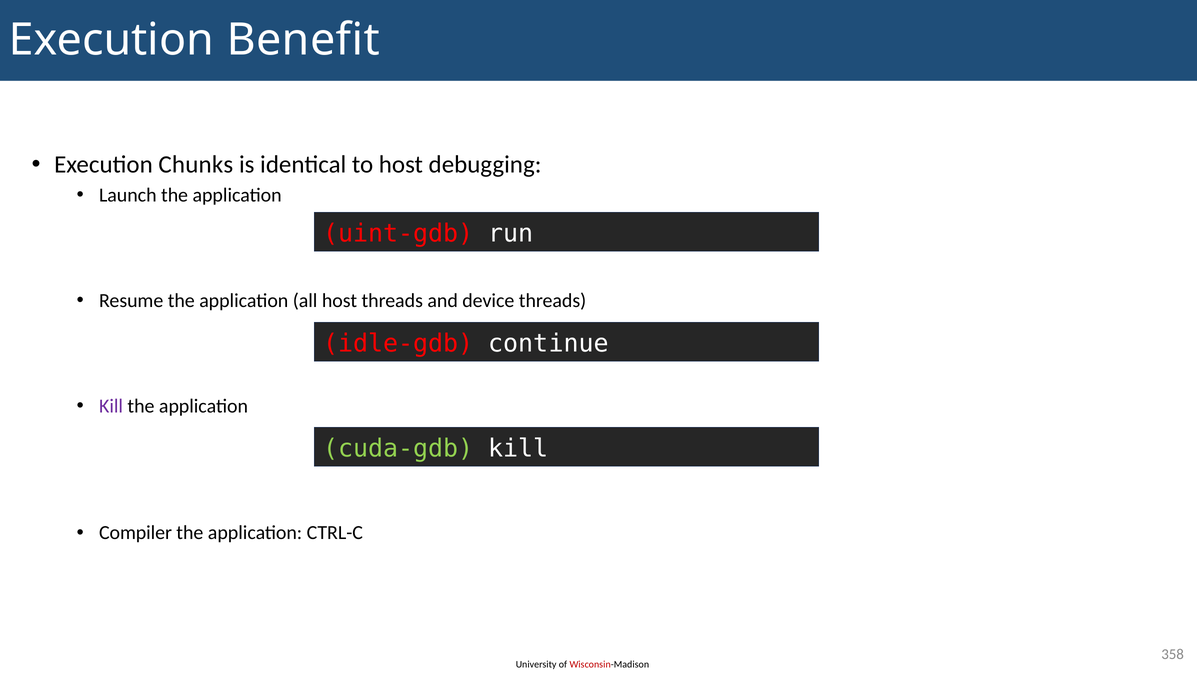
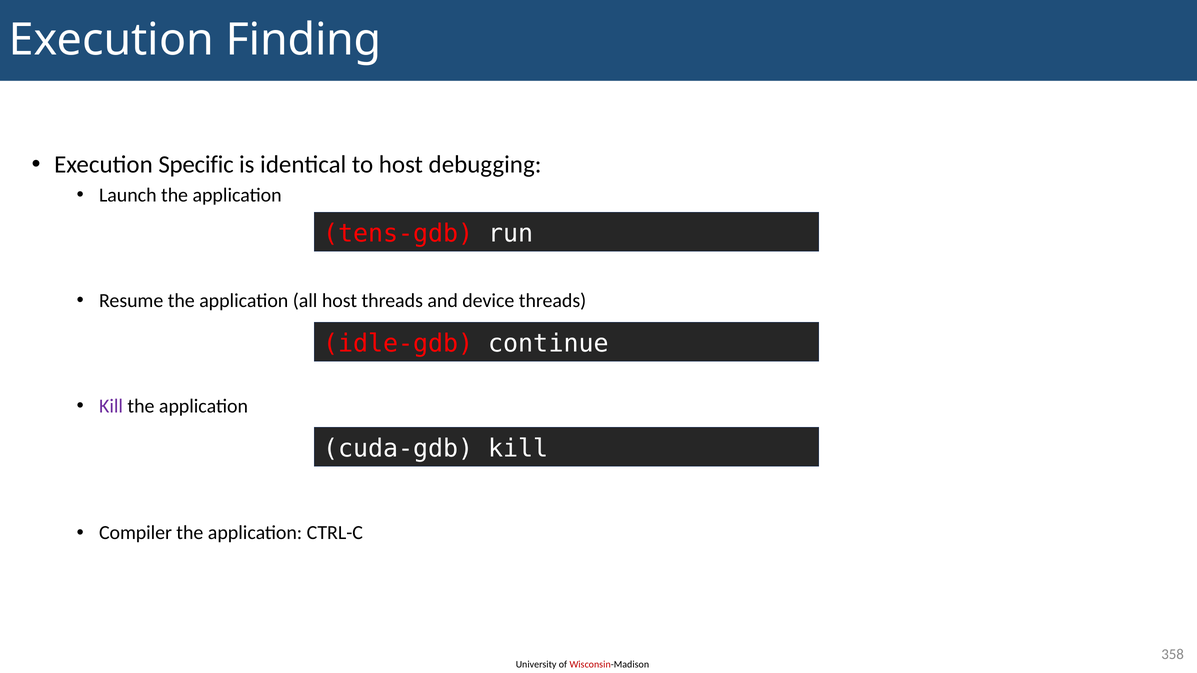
Benefit: Benefit -> Finding
Chunks: Chunks -> Specific
uint-gdb: uint-gdb -> tens-gdb
cuda-gdb colour: light green -> white
